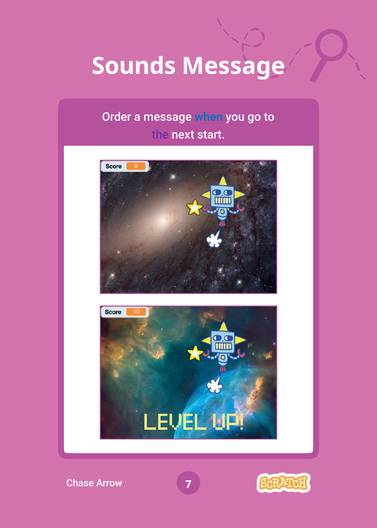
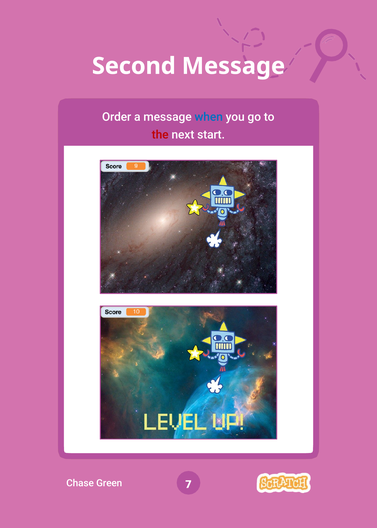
Sounds: Sounds -> Second
the colour: purple -> red
Arrow: Arrow -> Green
